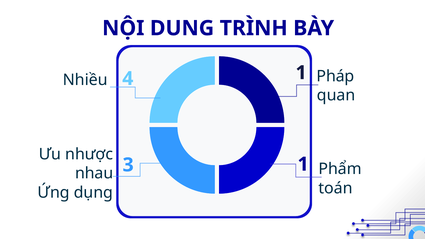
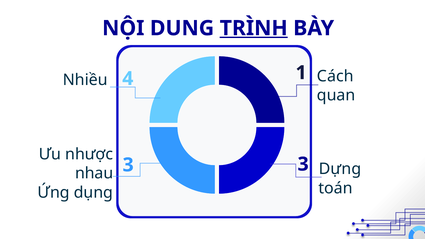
TRÌNH underline: none -> present
Pháp: Pháp -> Cách
1 at (303, 164): 1 -> 3
Phẩm: Phẩm -> Dựng
